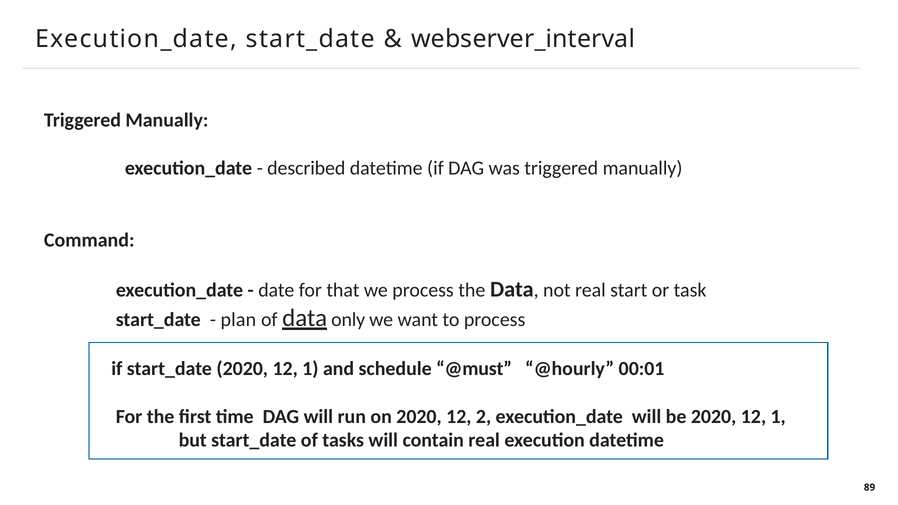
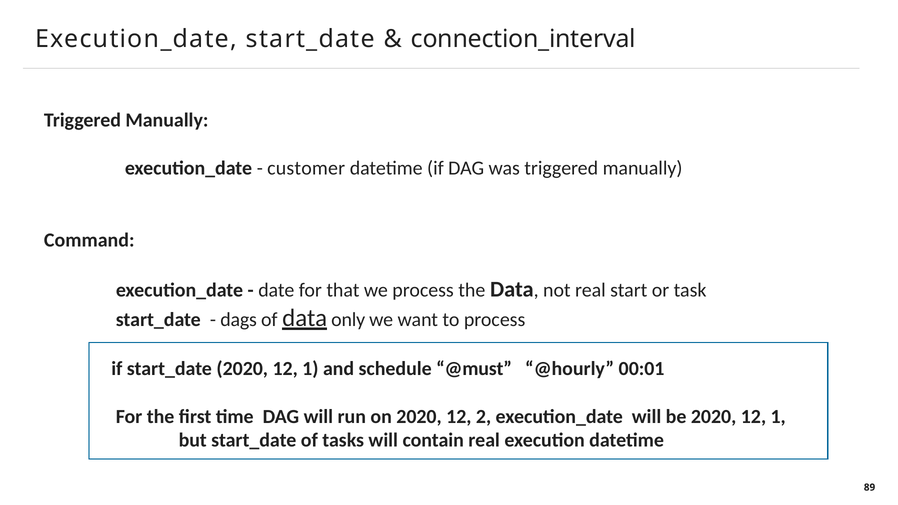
webserver_interval: webserver_interval -> connection_interval
described: described -> customer
plan: plan -> dags
